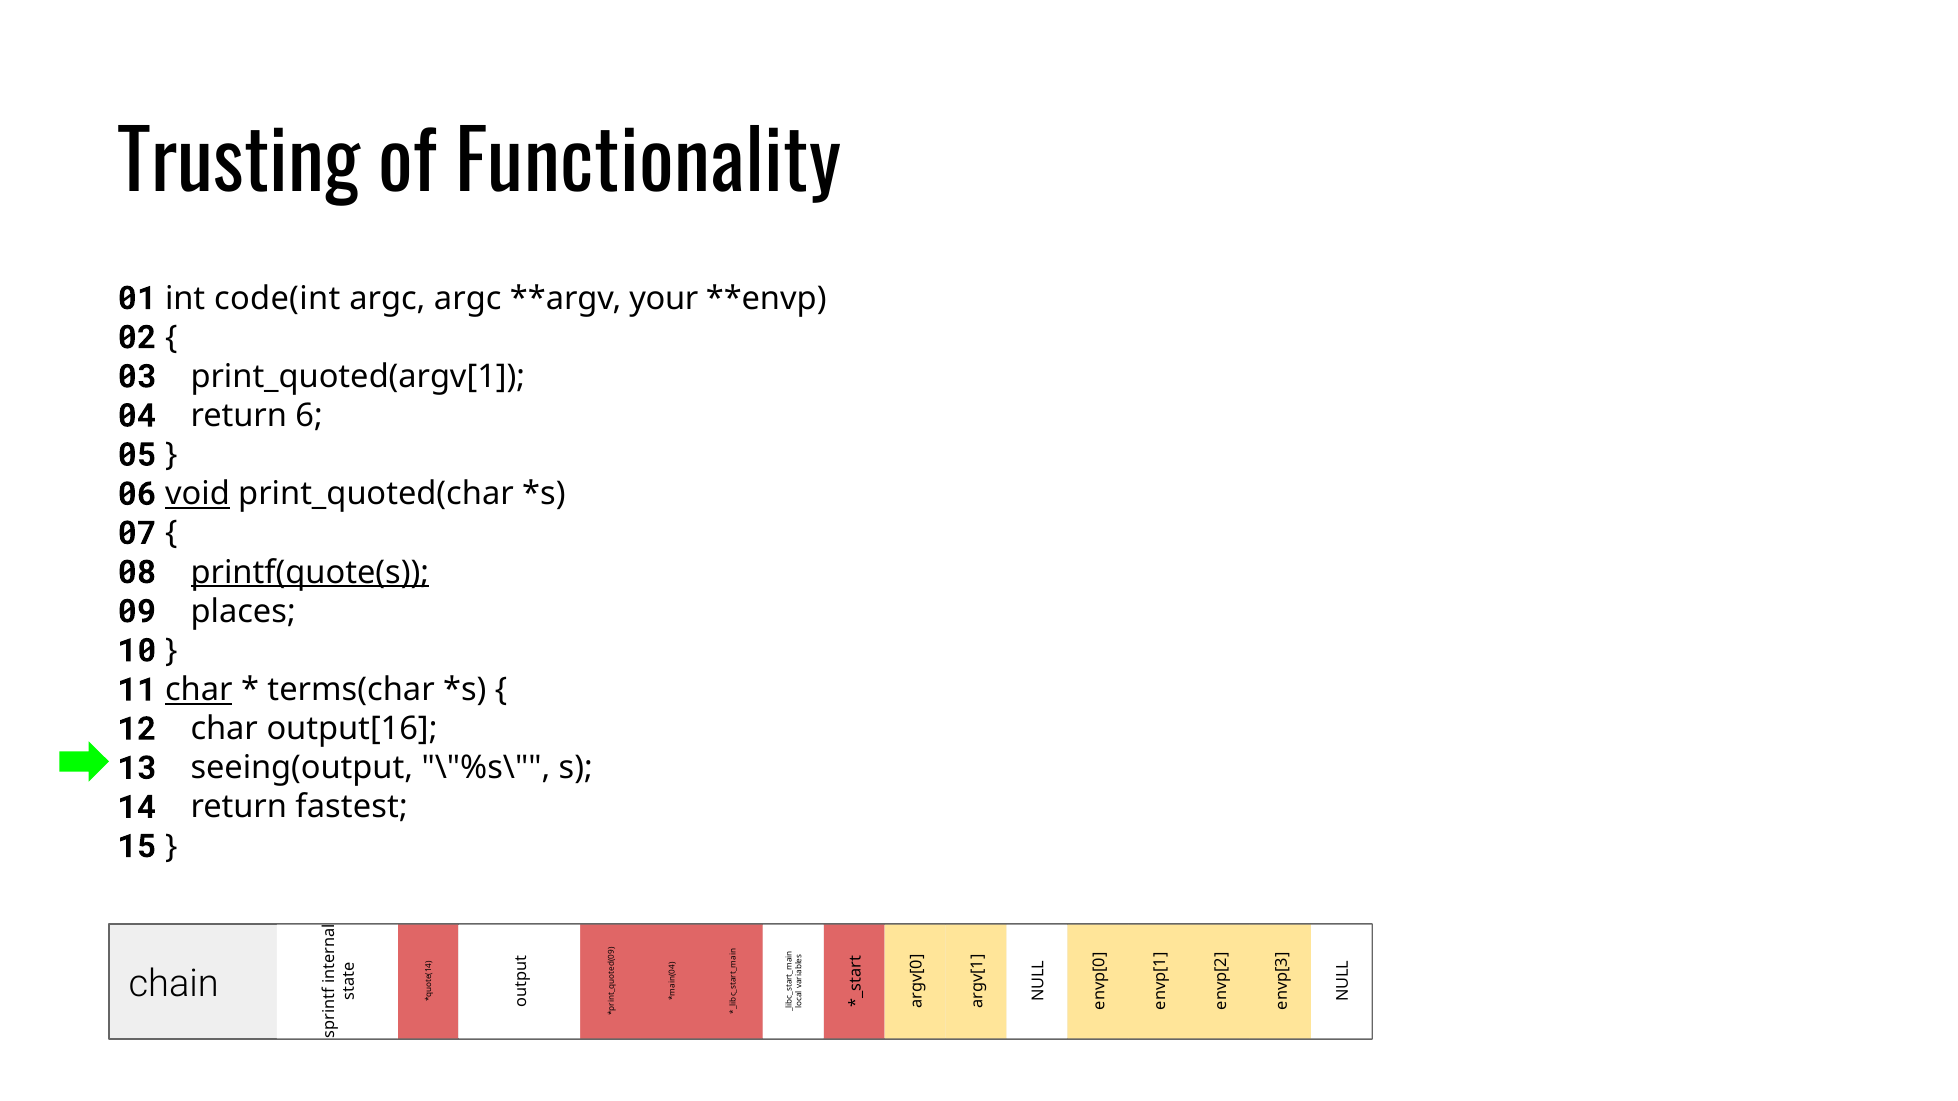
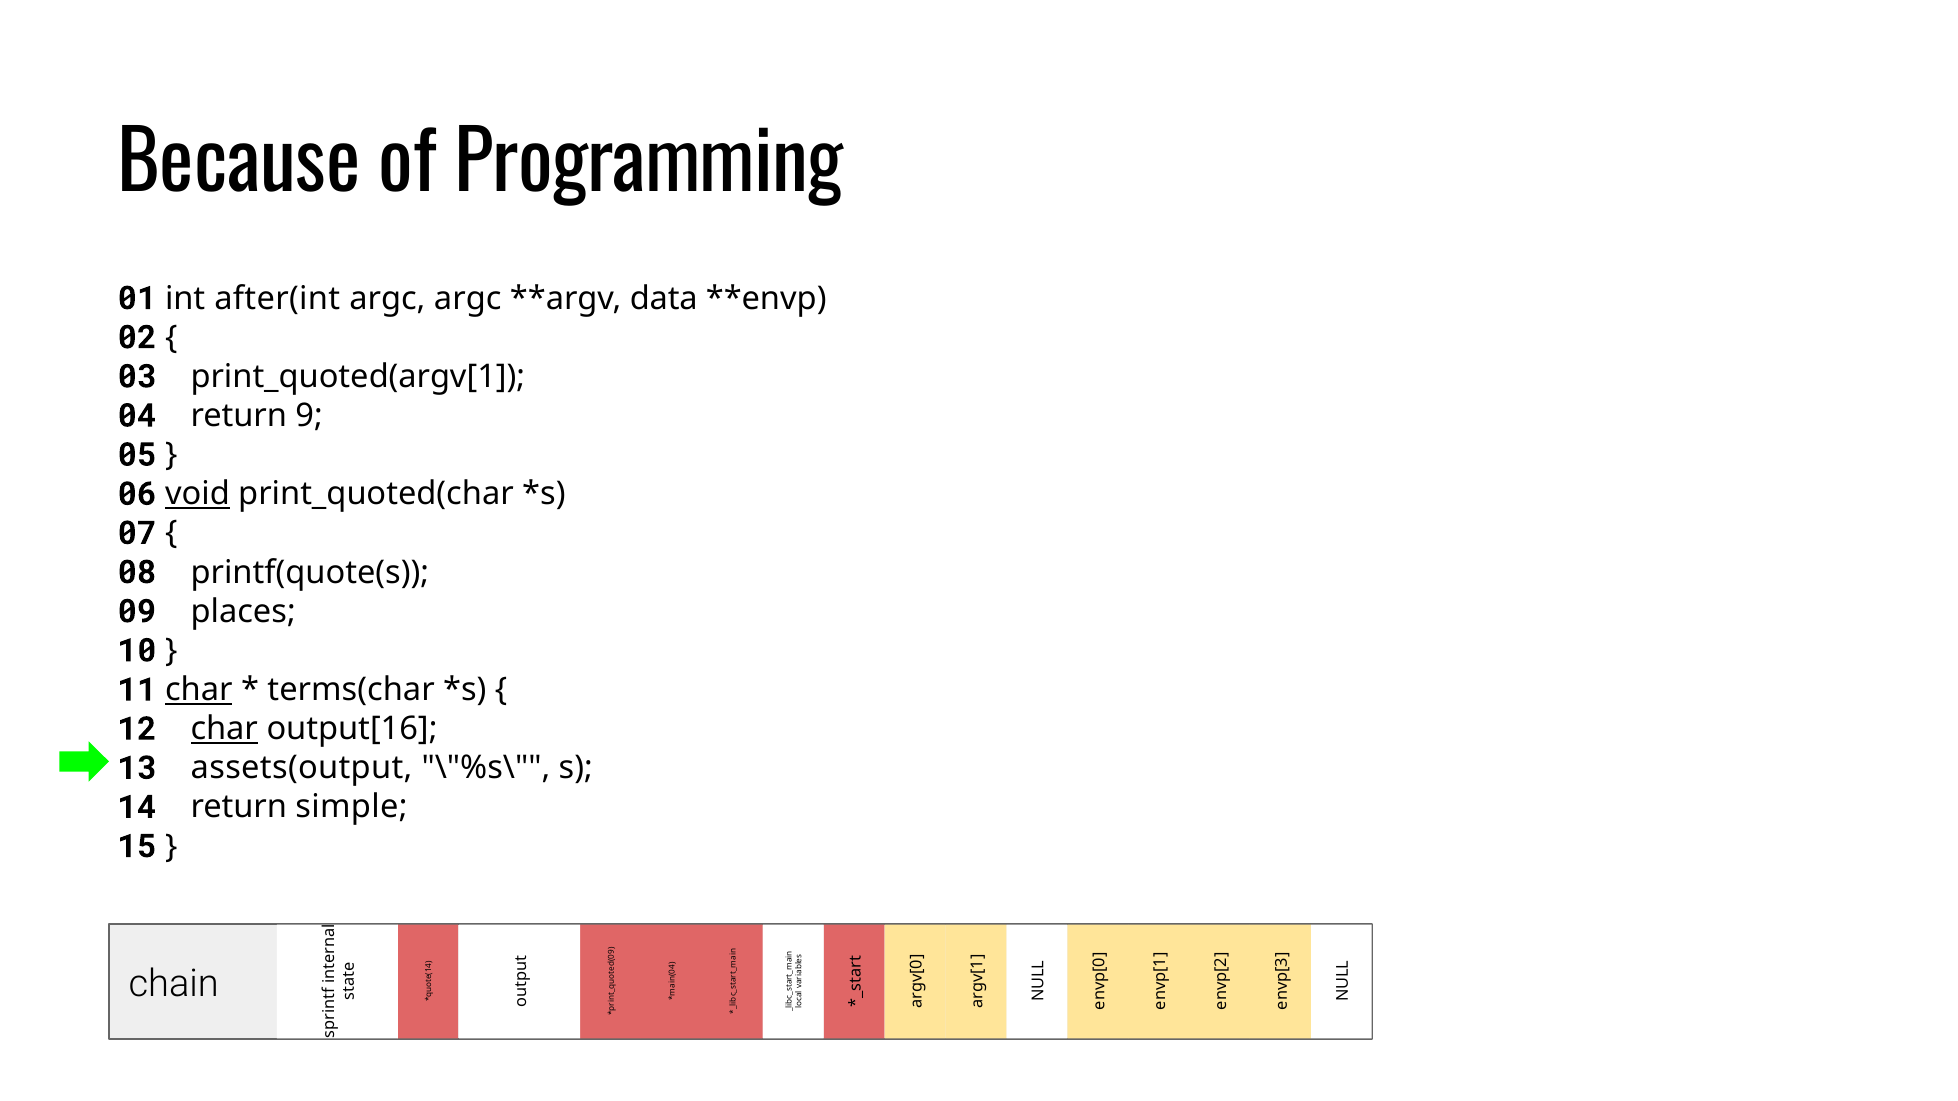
Trusting: Trusting -> Because
Functionality: Functionality -> Programming
code(int: code(int -> after(int
your: your -> data
6: 6 -> 9
printf(quote(s underline: present -> none
char at (224, 729) underline: none -> present
seeing(output: seeing(output -> assets(output
fastest: fastest -> simple
